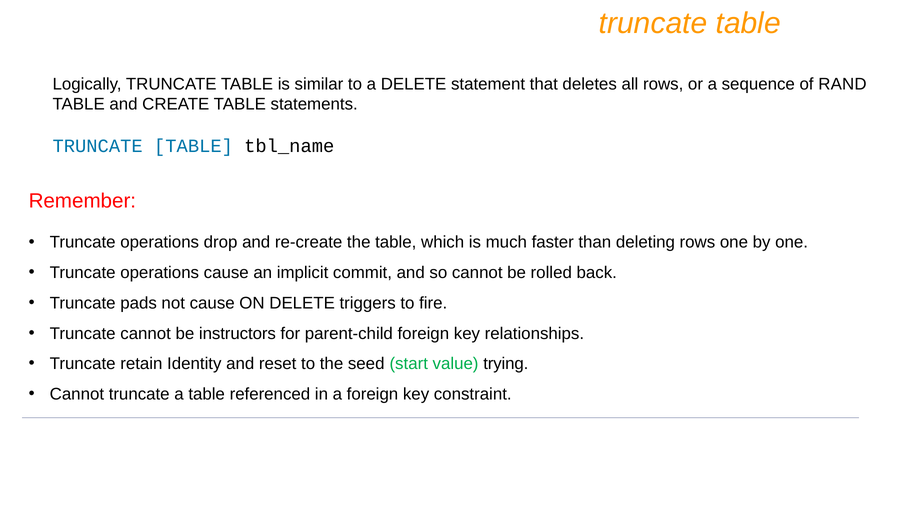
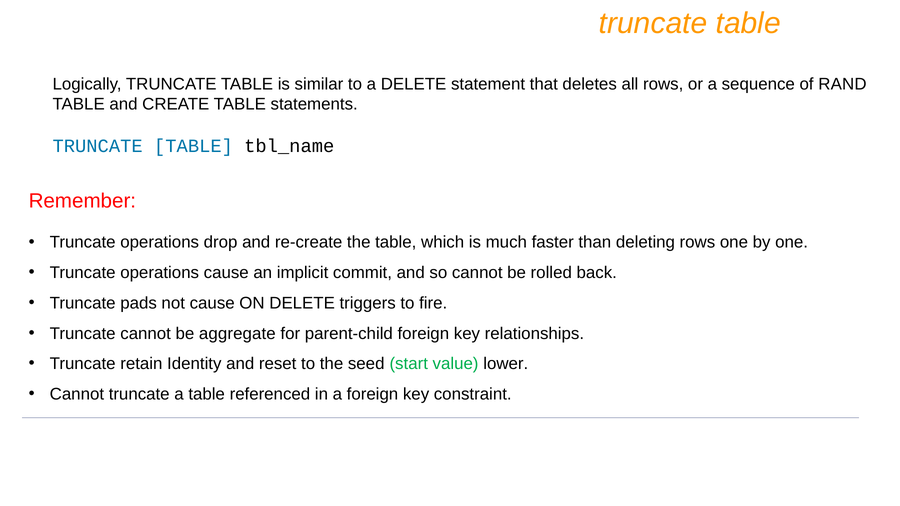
instructors: instructors -> aggregate
trying: trying -> lower
